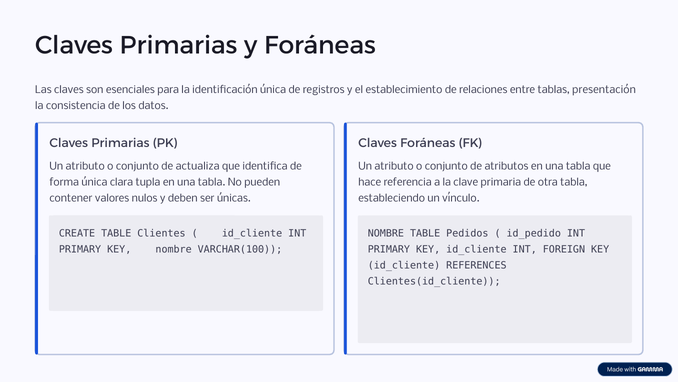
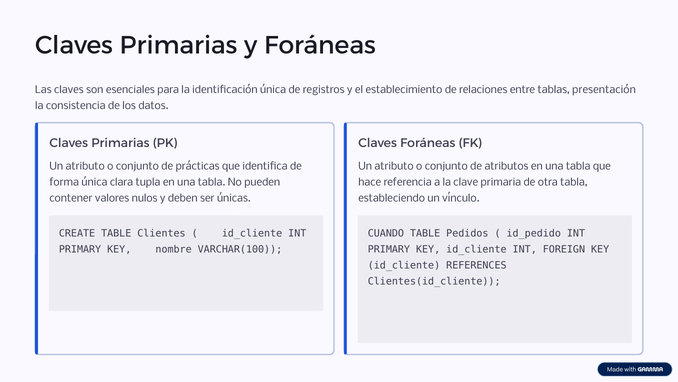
actualiza: actualiza -> prácticas
NOMBRE at (386, 233): NOMBRE -> CUANDO
